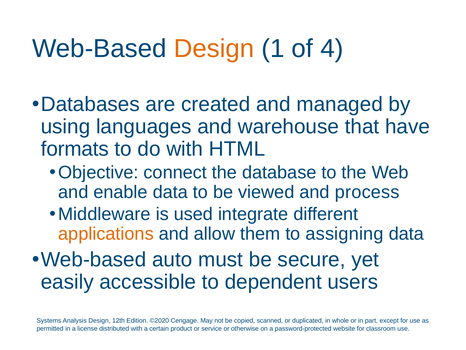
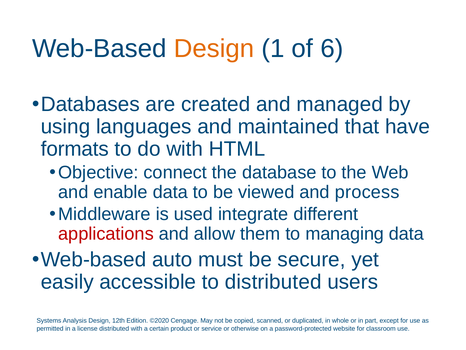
4: 4 -> 6
warehouse: warehouse -> maintained
applications colour: orange -> red
assigning: assigning -> managing
to dependent: dependent -> distributed
